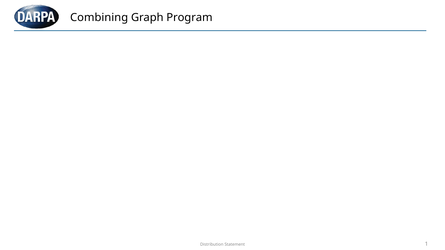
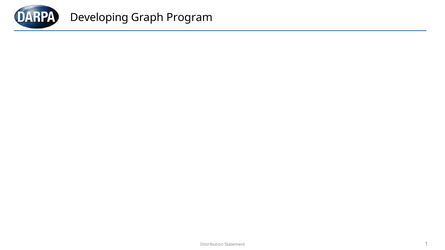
Combining: Combining -> Developing
